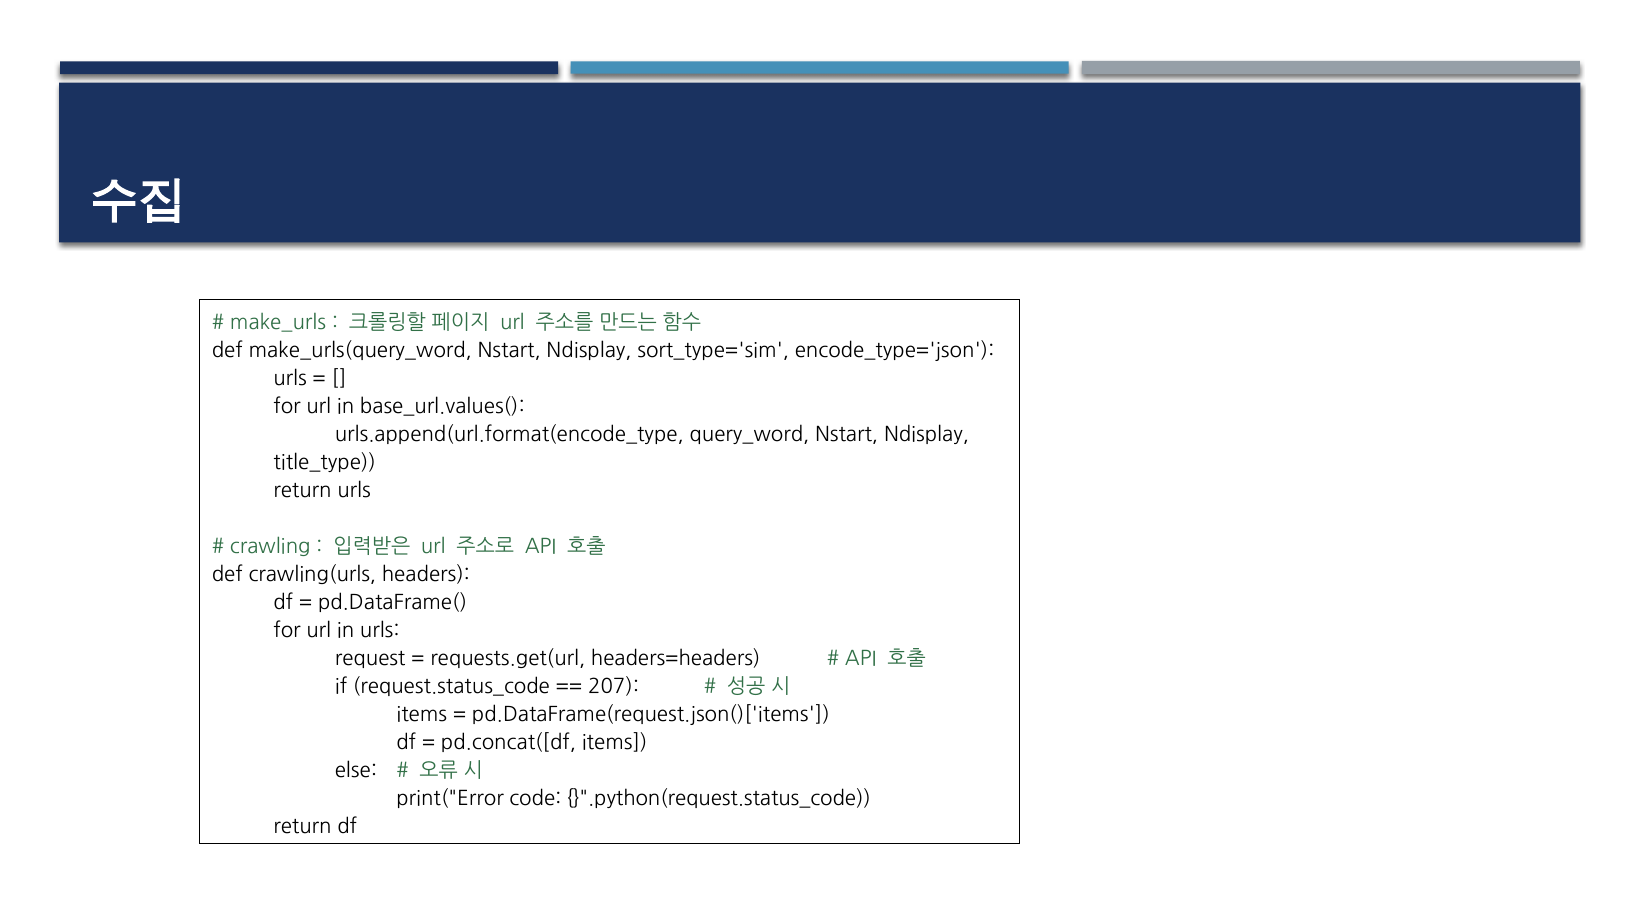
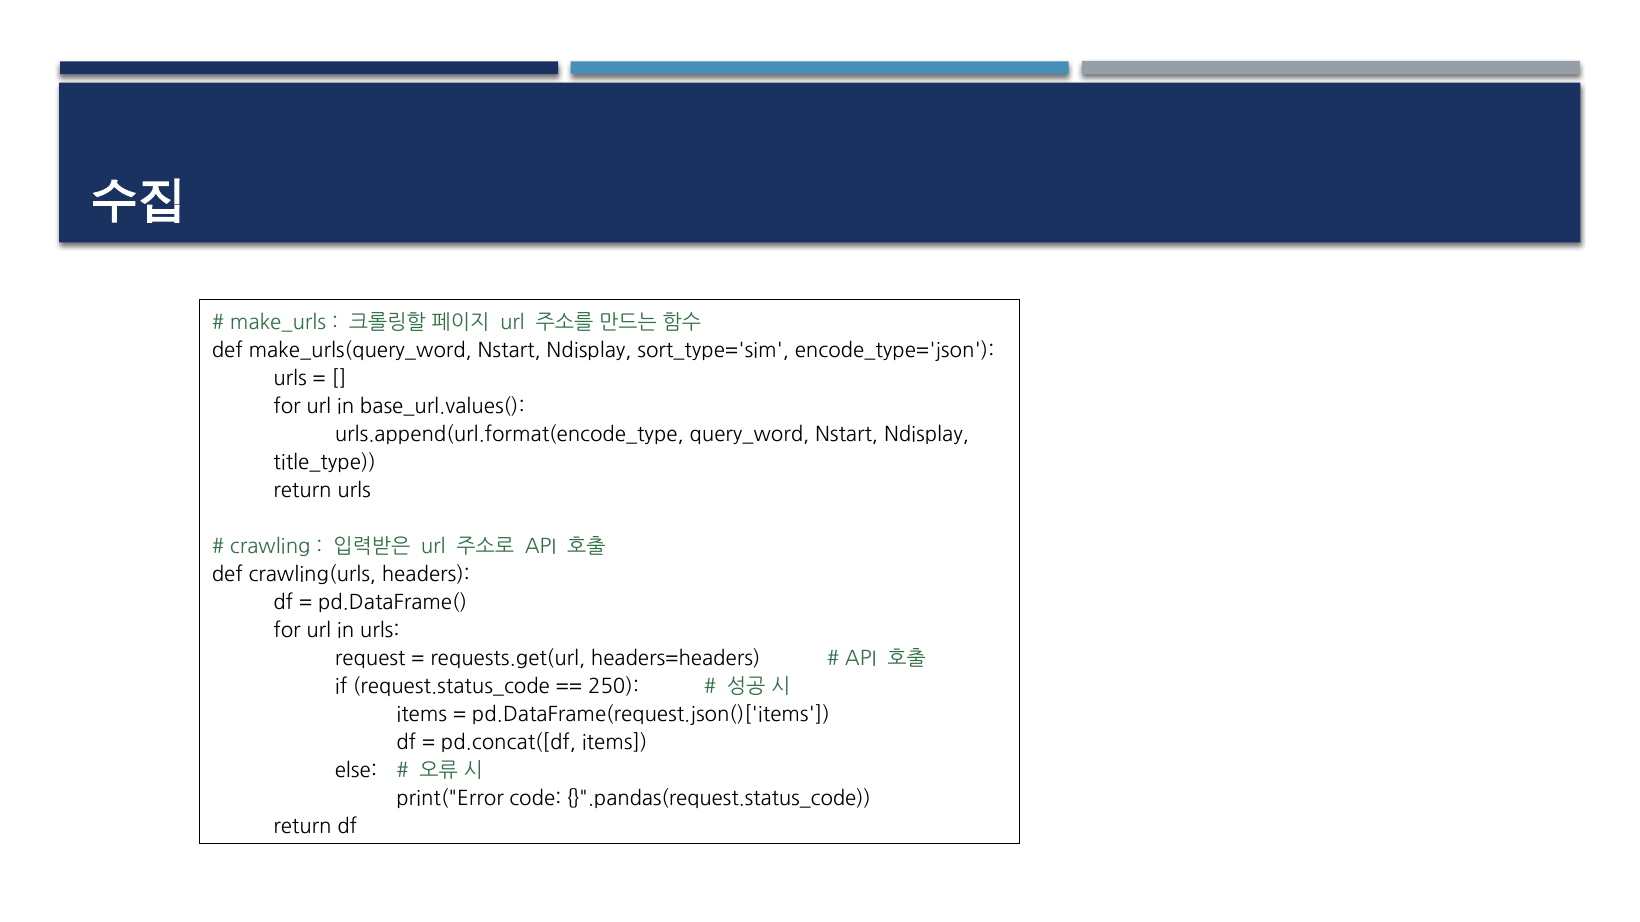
207: 207 -> 250
}".python(request.status_code: }".python(request.status_code -> }".pandas(request.status_code
